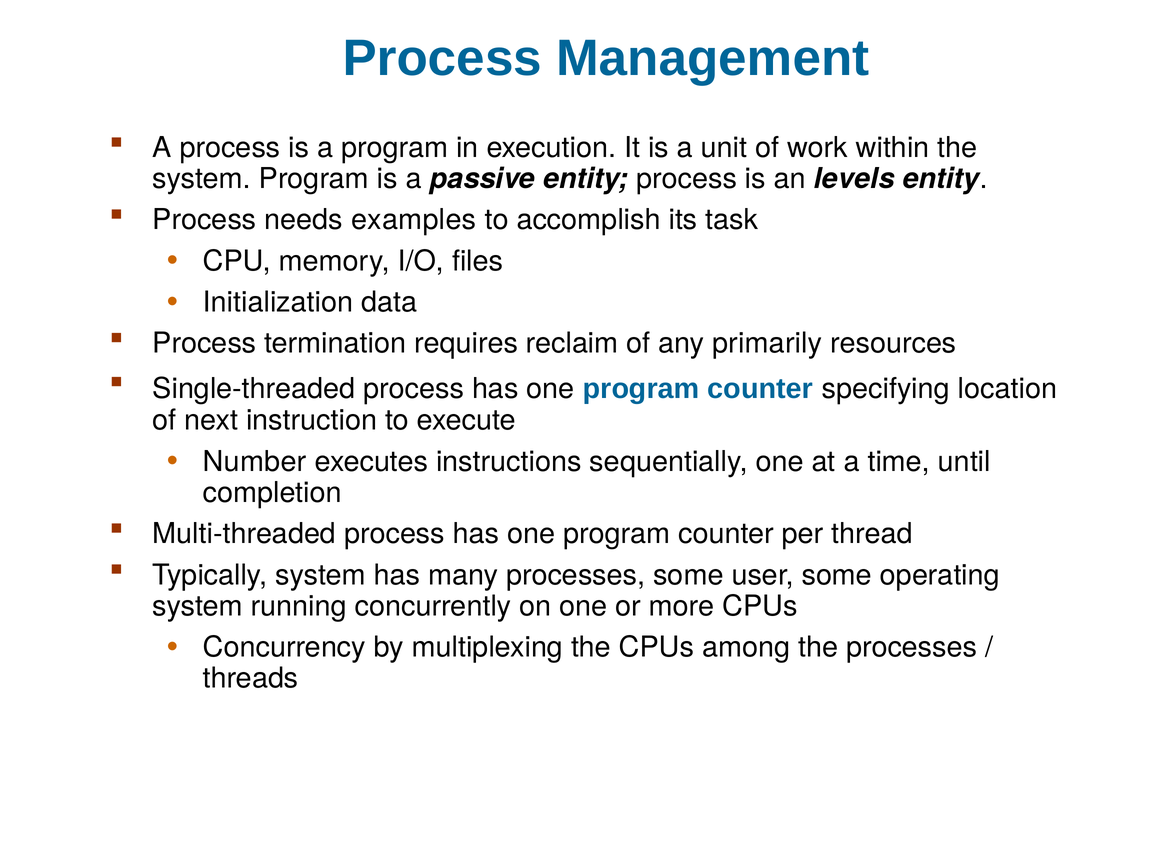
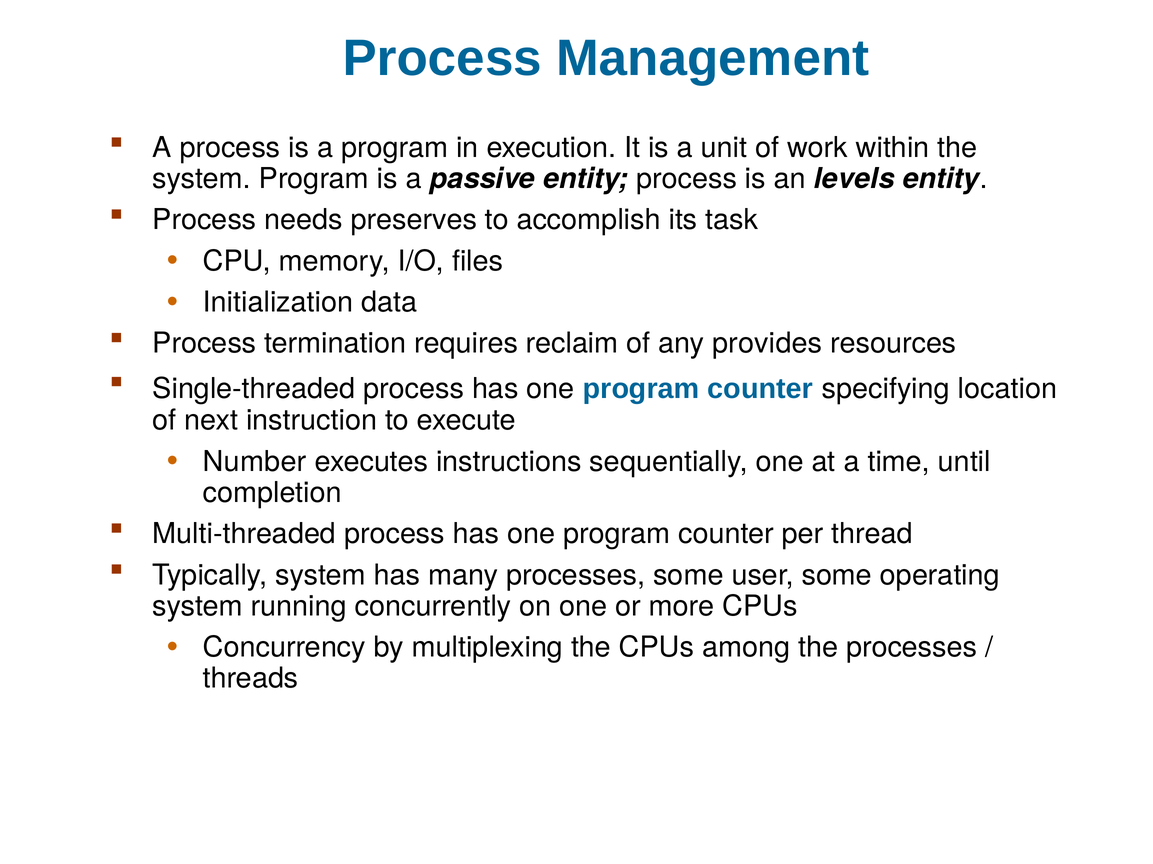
examples: examples -> preserves
primarily: primarily -> provides
